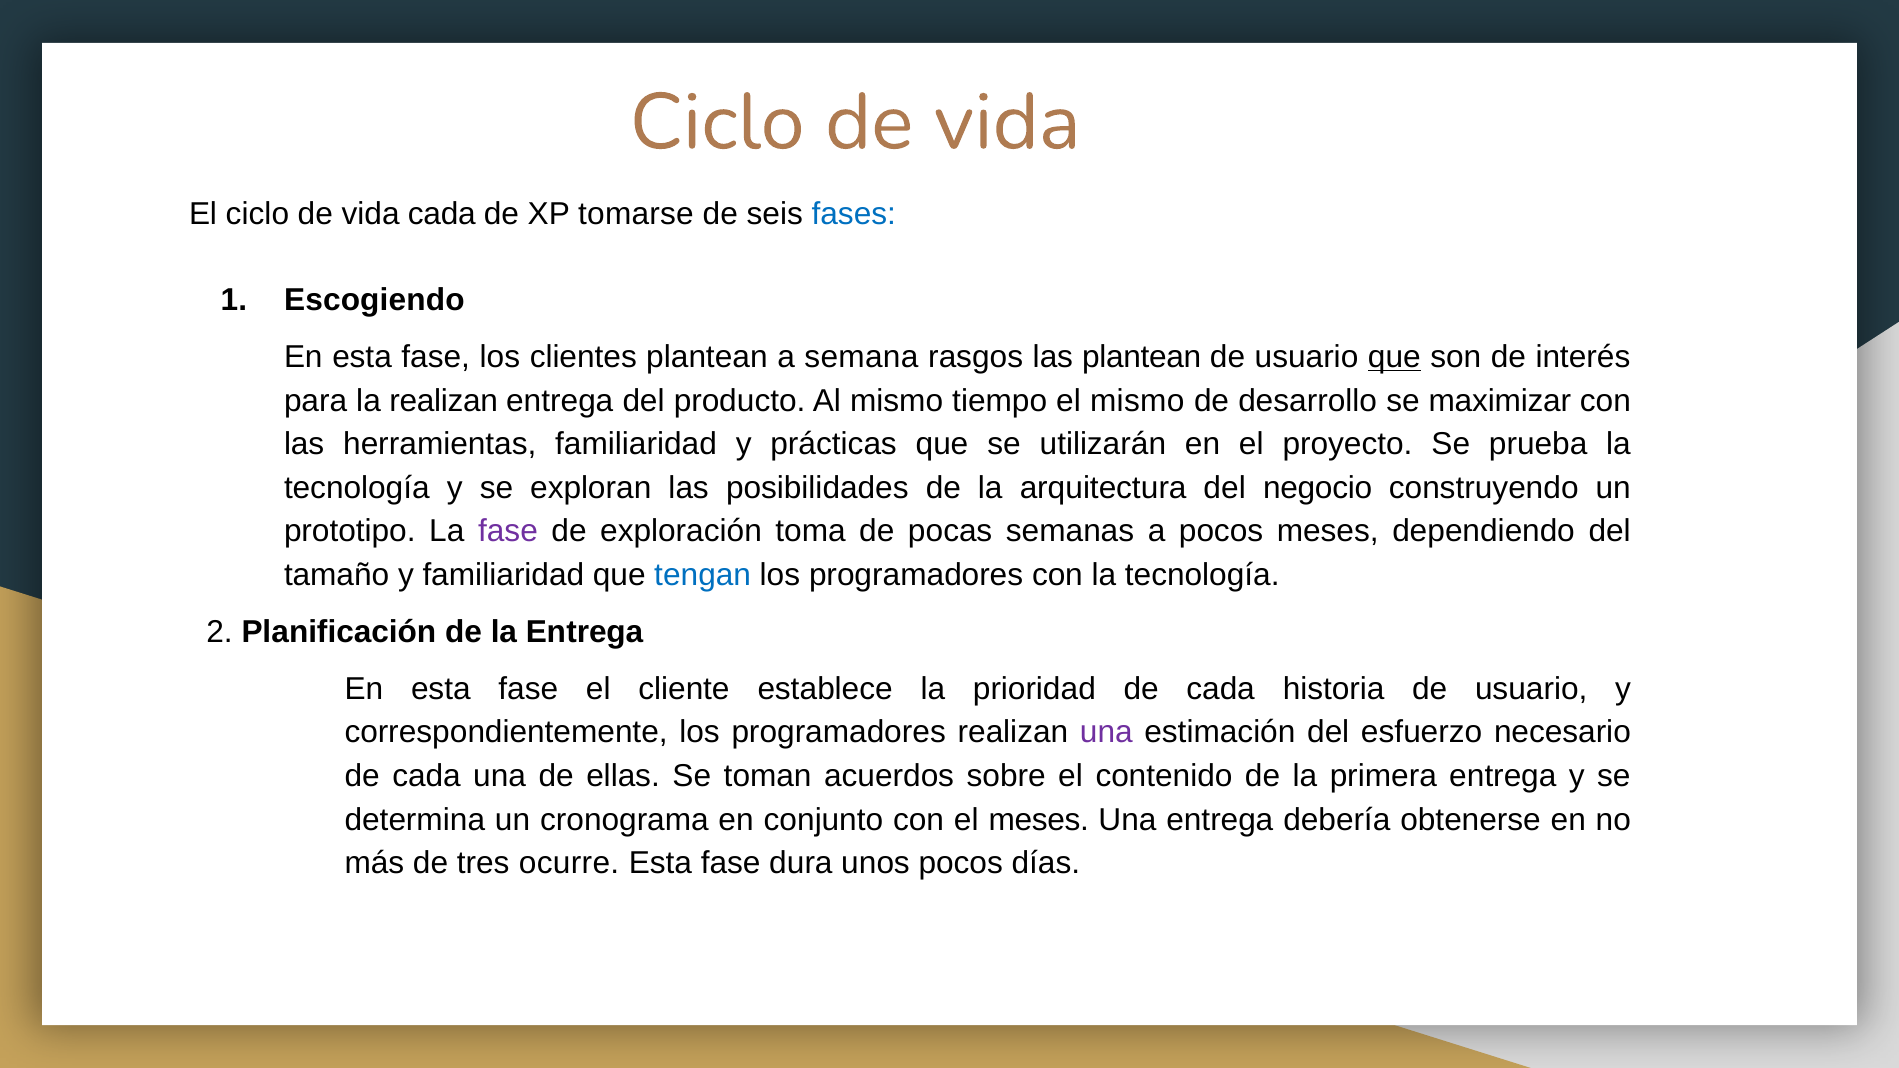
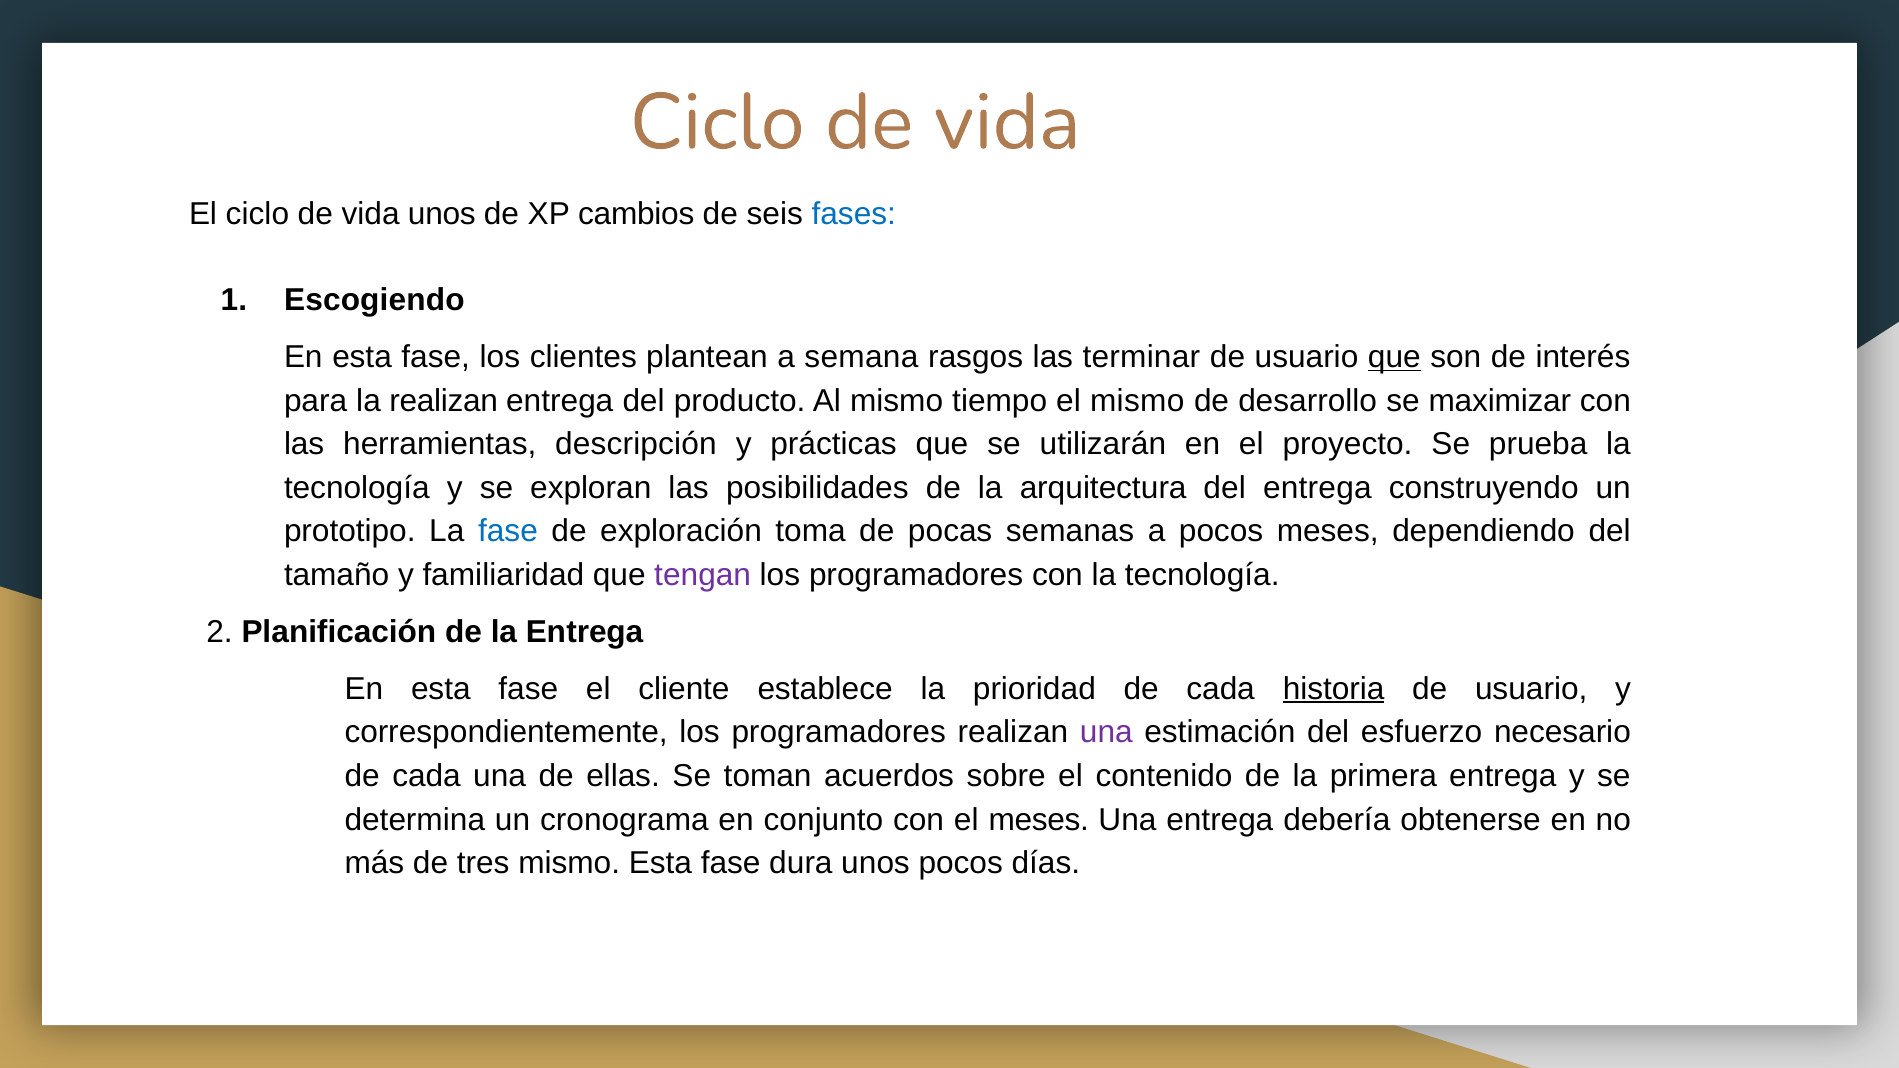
vida cada: cada -> unos
tomarse: tomarse -> cambios
las plantean: plantean -> terminar
herramientas familiaridad: familiaridad -> descripción
del negocio: negocio -> entrega
fase at (508, 532) colour: purple -> blue
tengan colour: blue -> purple
historia underline: none -> present
tres ocurre: ocurre -> mismo
